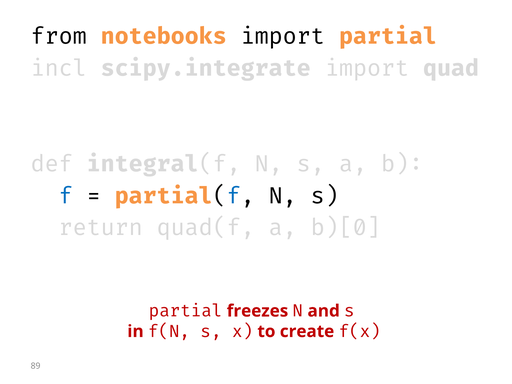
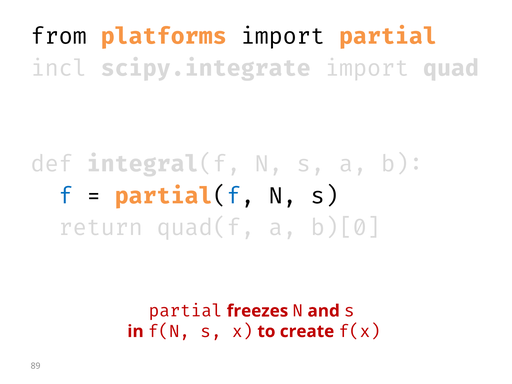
notebooks: notebooks -> platforms
